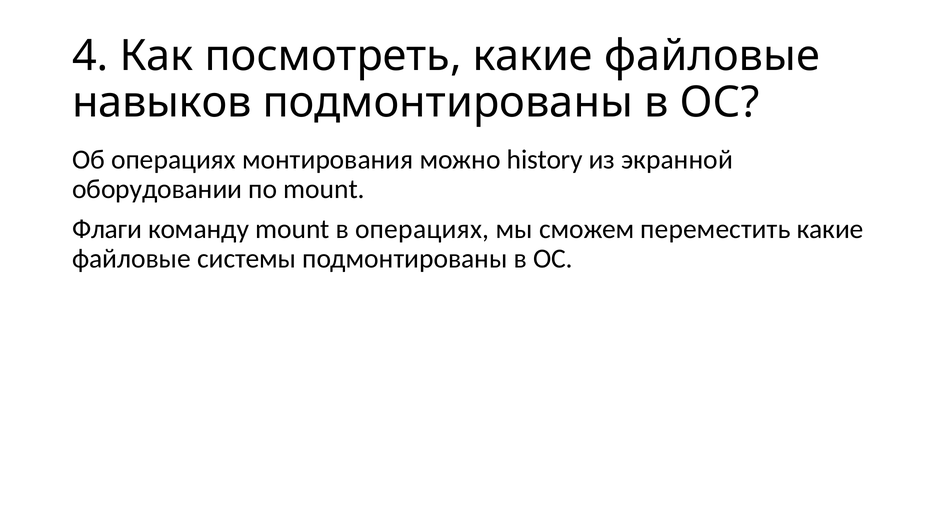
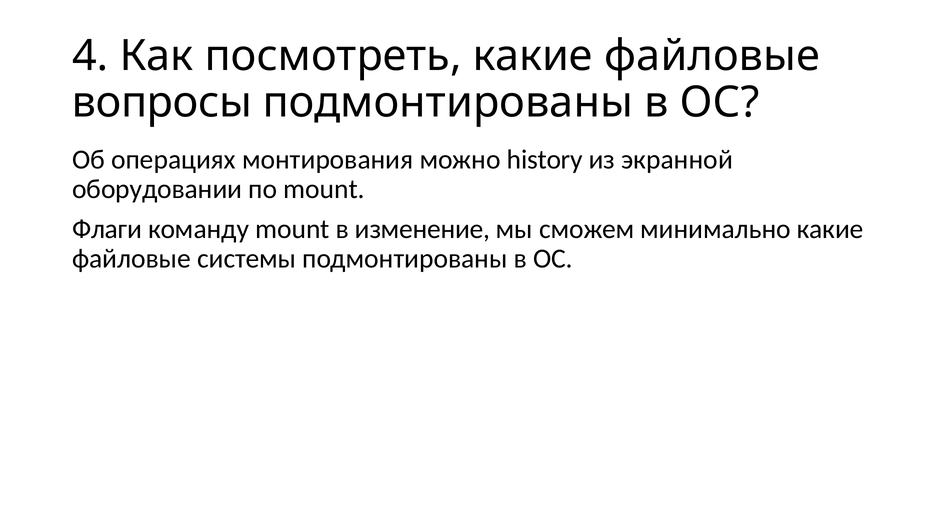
навыков: навыков -> вопросы
в операциях: операциях -> изменение
переместить: переместить -> минимально
